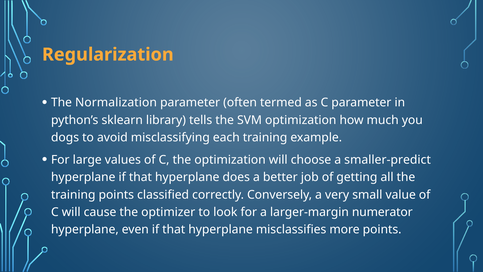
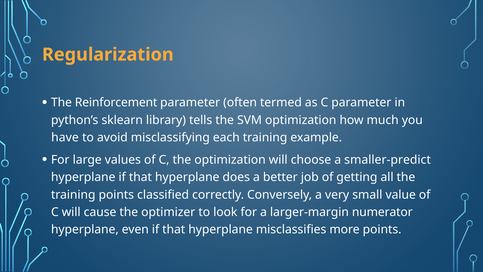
Normalization: Normalization -> Reinforcement
dogs: dogs -> have
